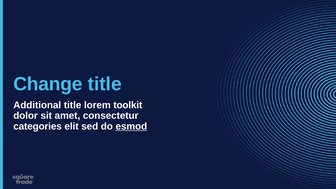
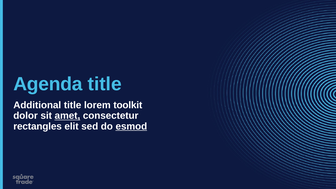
Change: Change -> Agenda
amet underline: none -> present
categories: categories -> rectangles
